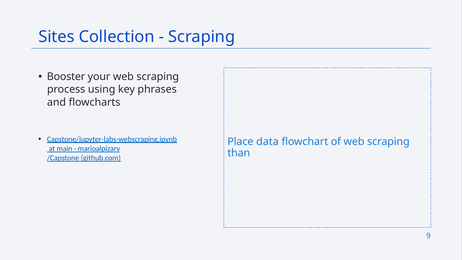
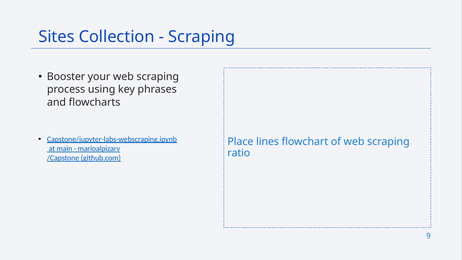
data: data -> lines
than: than -> ratio
